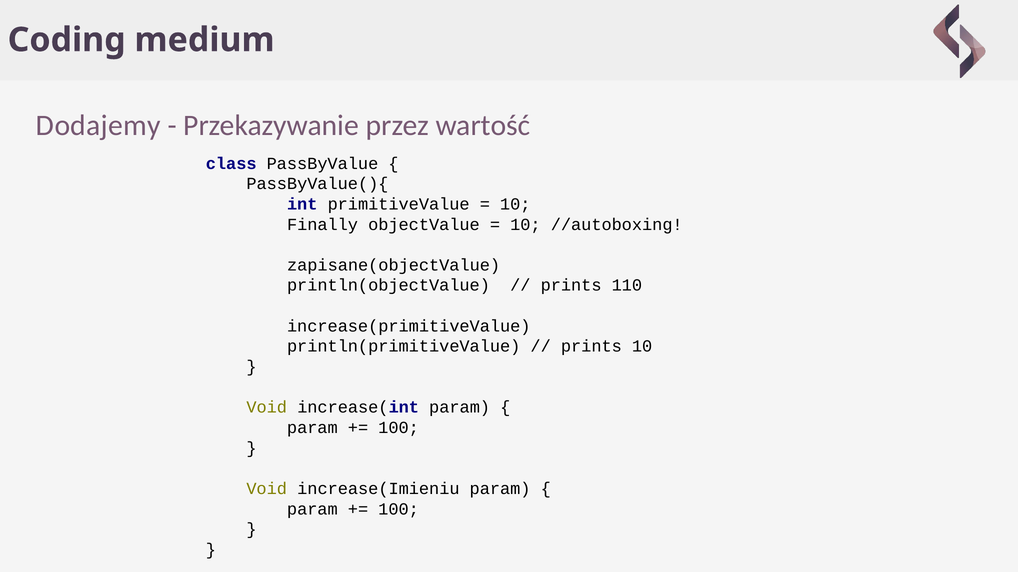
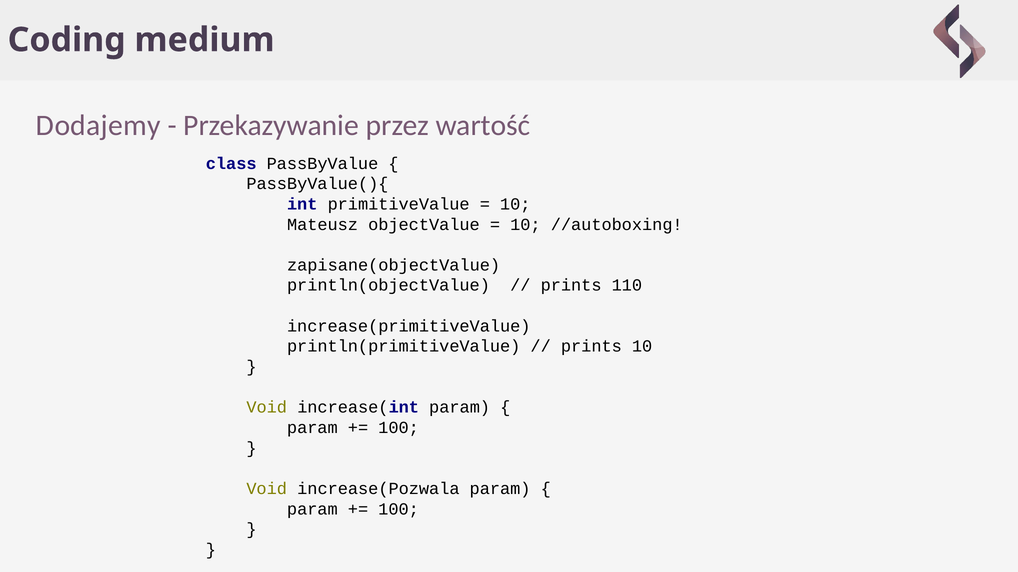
Finally: Finally -> Mateusz
increase(Imieniu: increase(Imieniu -> increase(Pozwala
